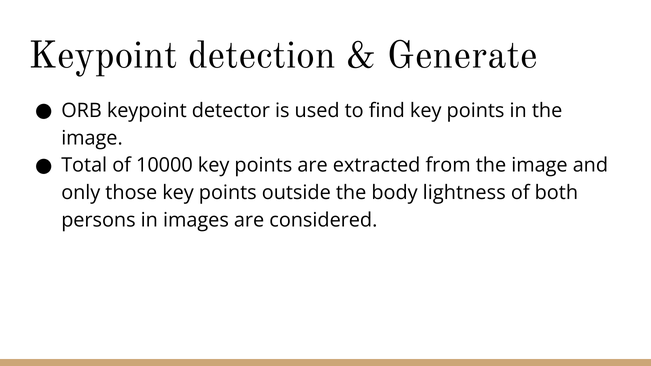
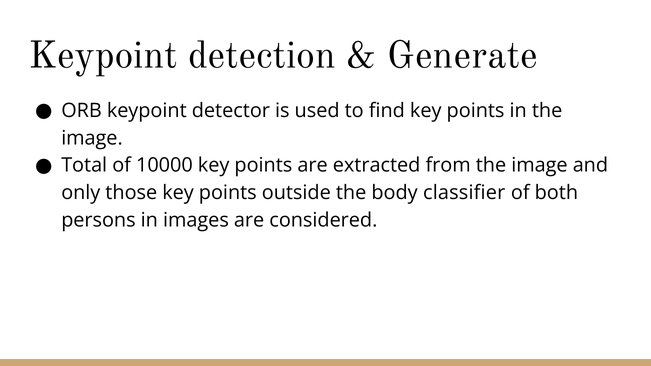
lightness: lightness -> classifier
